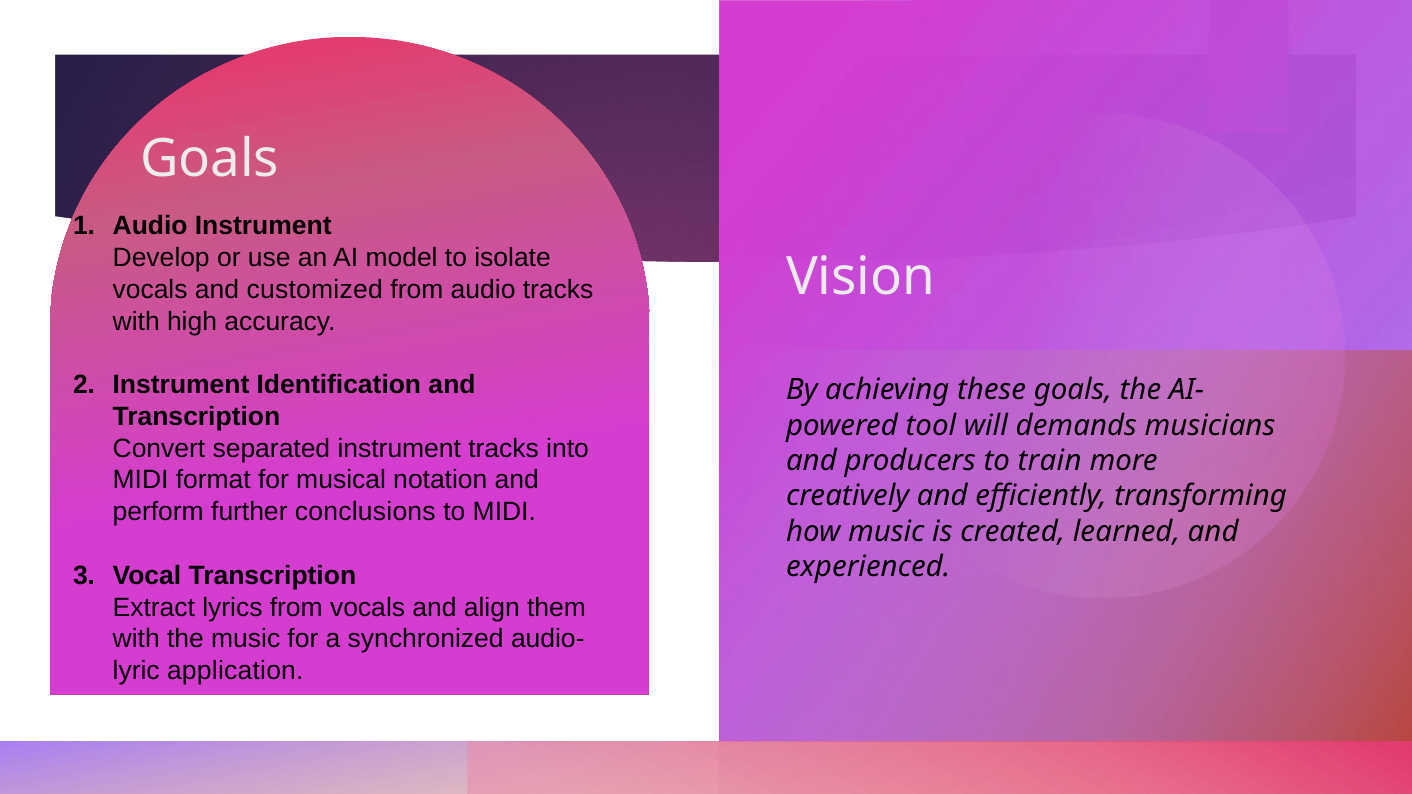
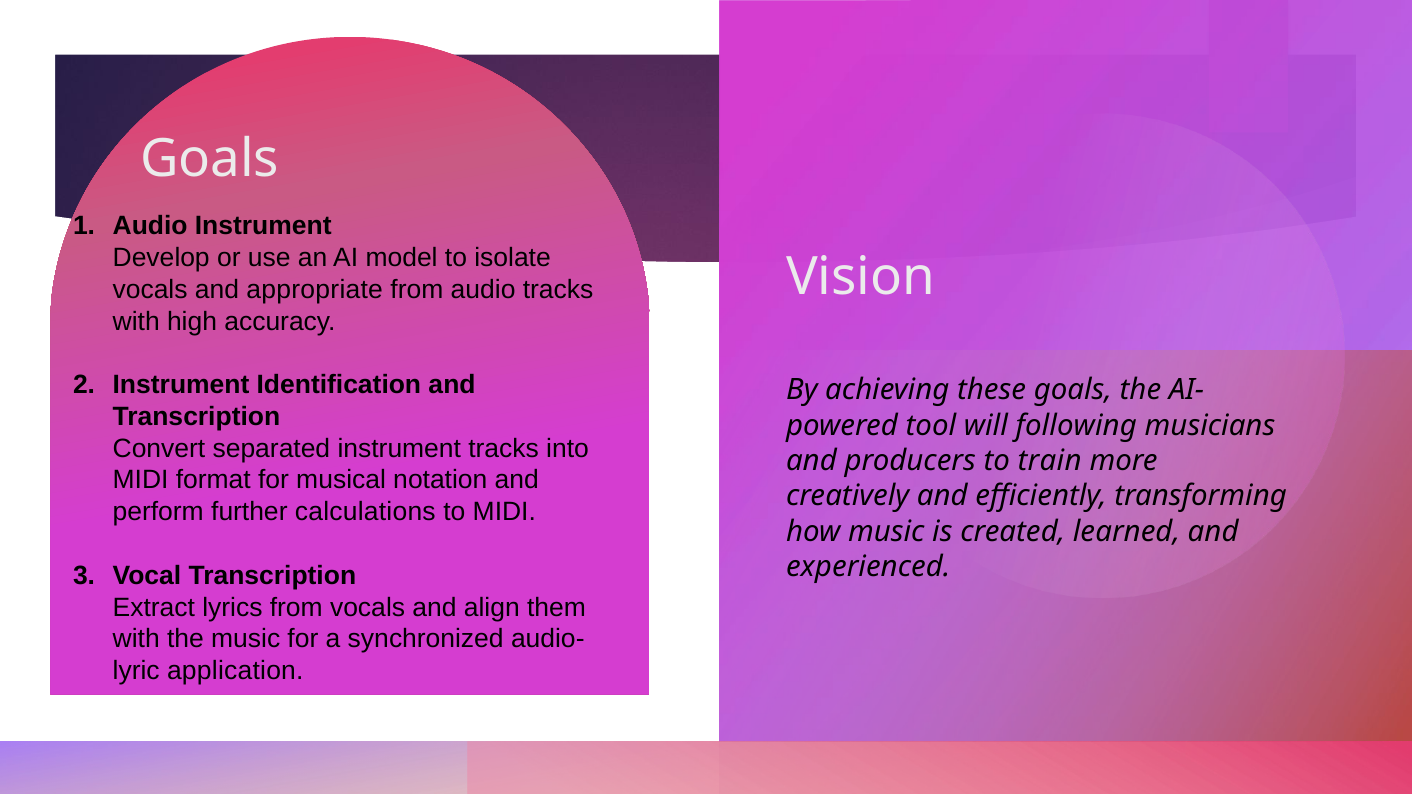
customized: customized -> appropriate
demands: demands -> following
conclusions: conclusions -> calculations
